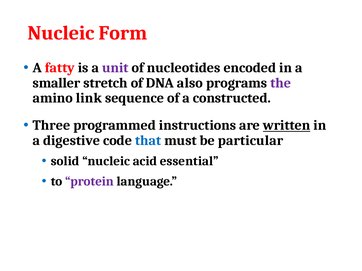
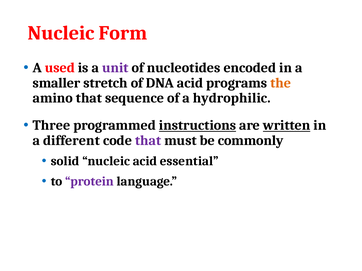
fatty: fatty -> used
DNA also: also -> acid
the colour: purple -> orange
amino link: link -> that
constructed: constructed -> hydrophilic
instructions underline: none -> present
digestive: digestive -> different
that at (148, 141) colour: blue -> purple
particular: particular -> commonly
